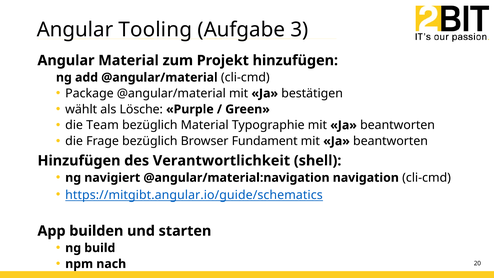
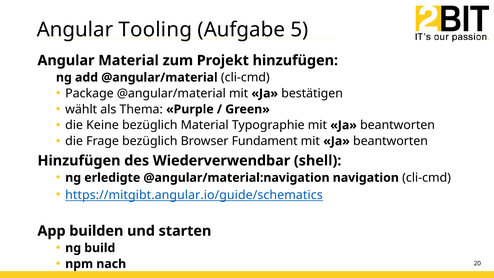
3: 3 -> 5
Lösche: Lösche -> Thema
Team: Team -> Keine
Verantwortlichkeit: Verantwortlichkeit -> Wiederverwendbar
navigiert: navigiert -> erledigte
